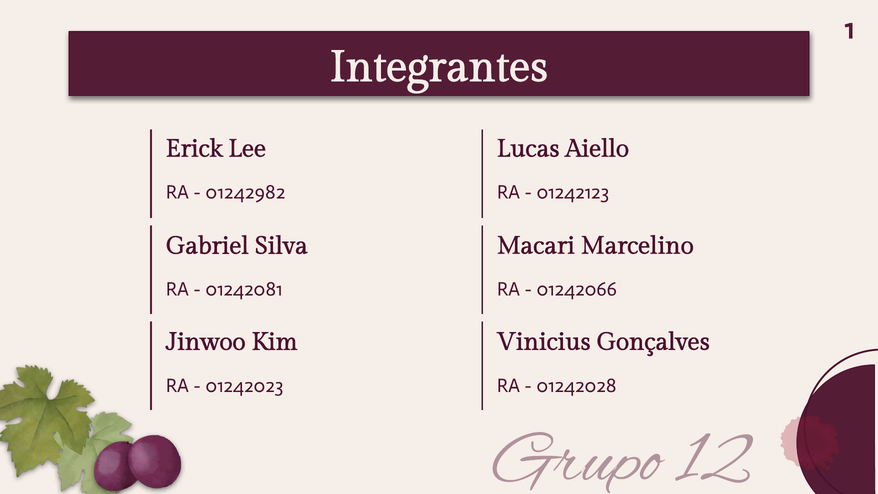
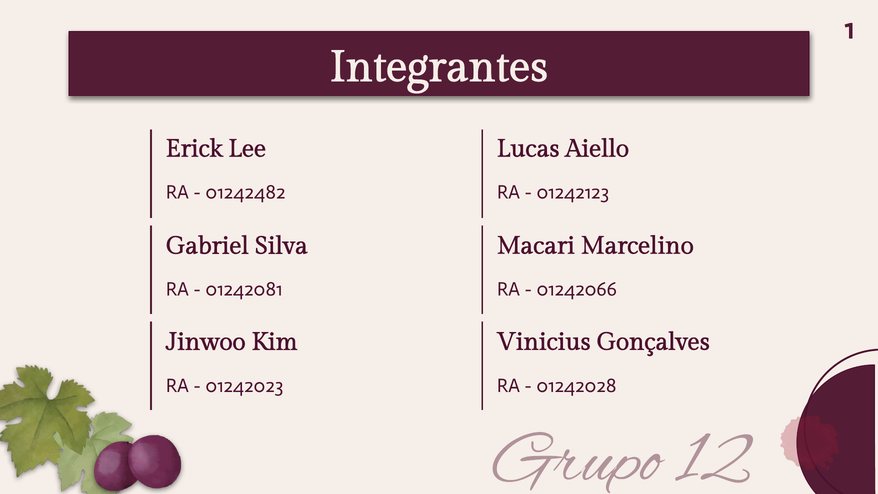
01242982: 01242982 -> 01242482
